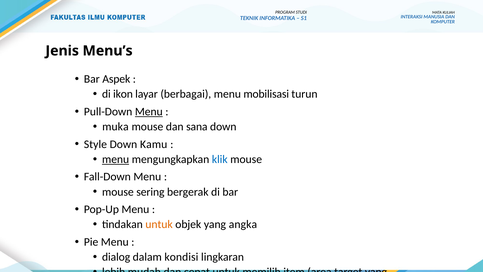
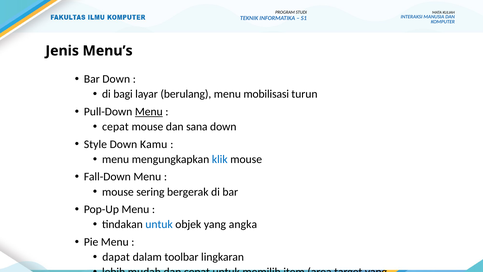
Bar Aspek: Aspek -> Down
ikon: ikon -> bagi
berbagai: berbagai -> berulang
muka at (115, 127): muka -> cepat
menu at (116, 159) underline: present -> none
untuk at (159, 224) colour: orange -> blue
dialog: dialog -> dapat
kondisi: kondisi -> toolbar
